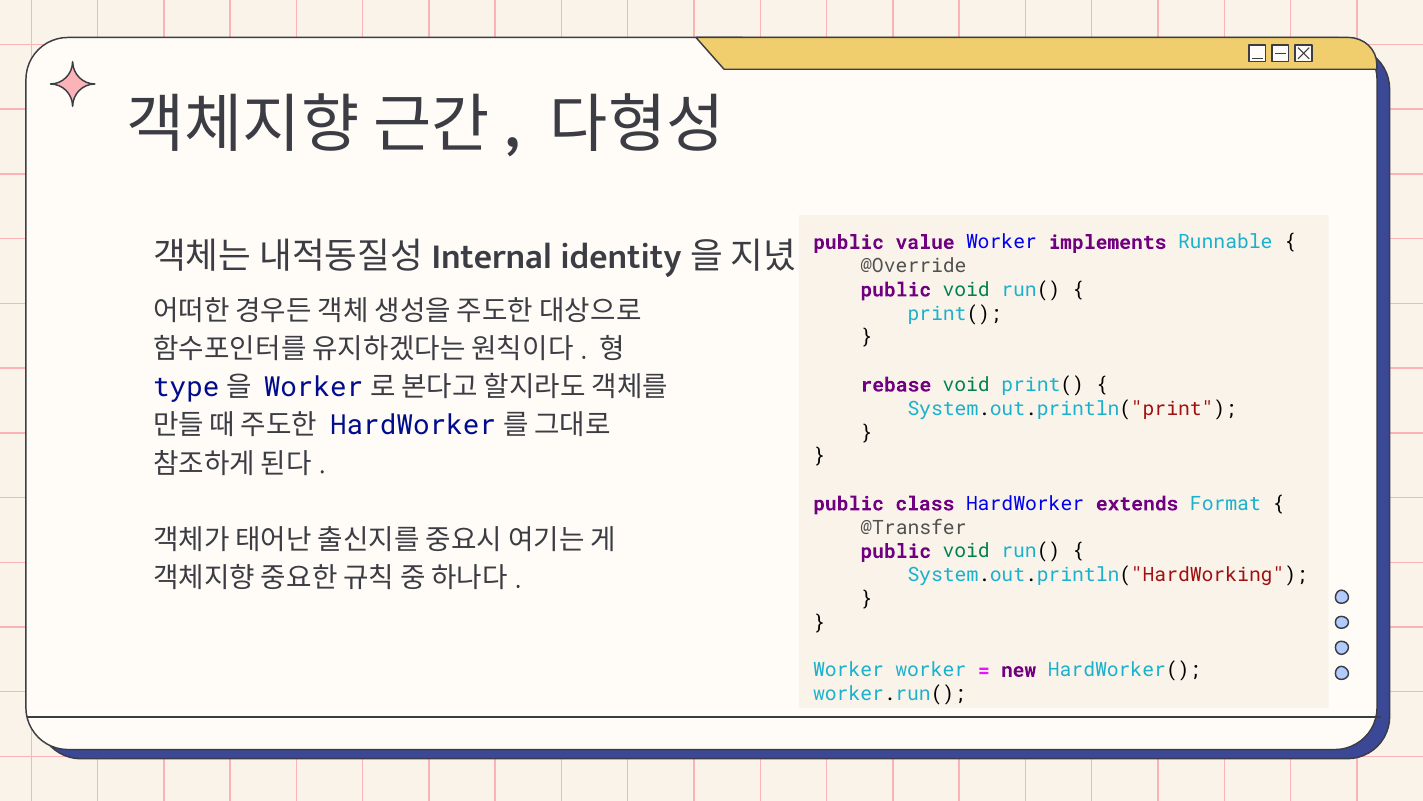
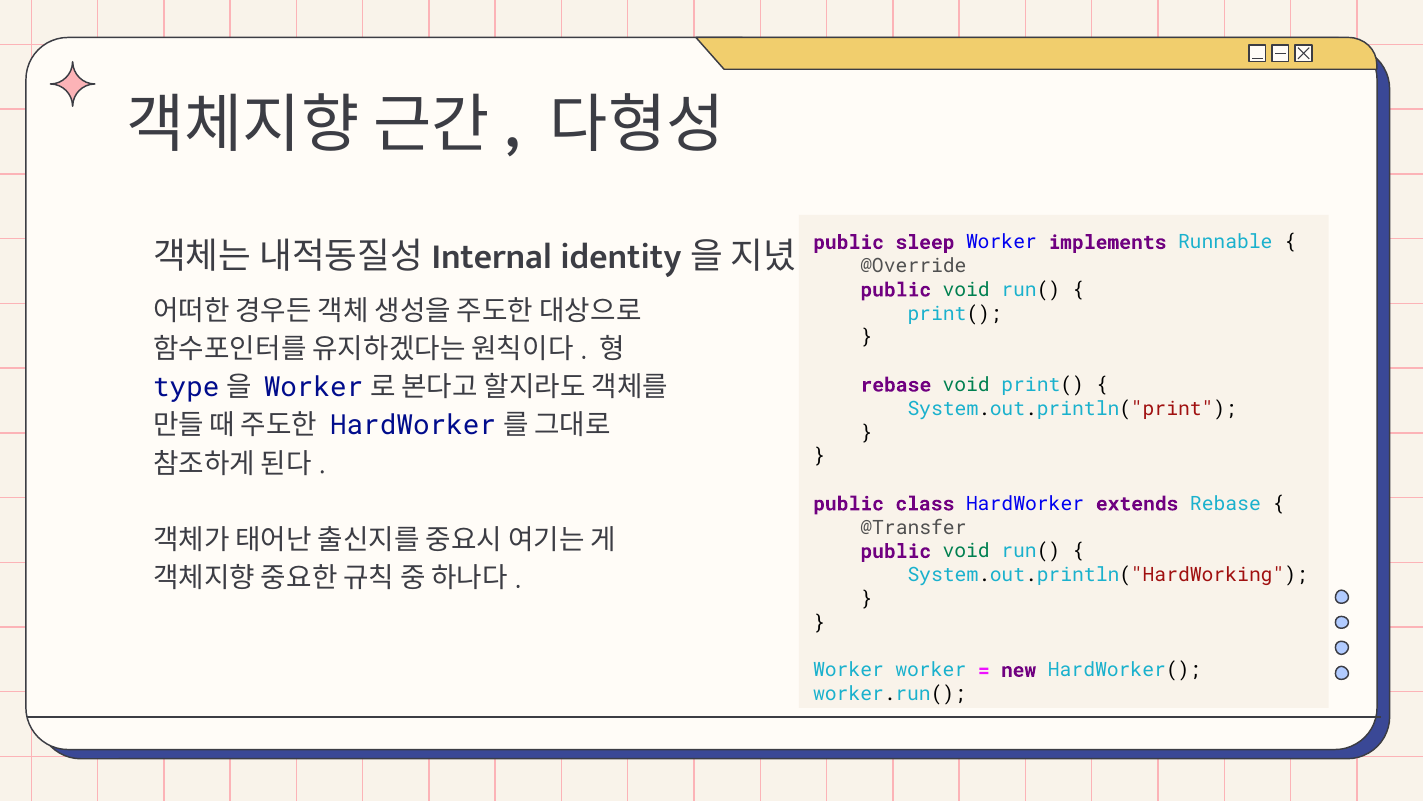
value: value -> sleep
extends Format: Format -> Rebase
